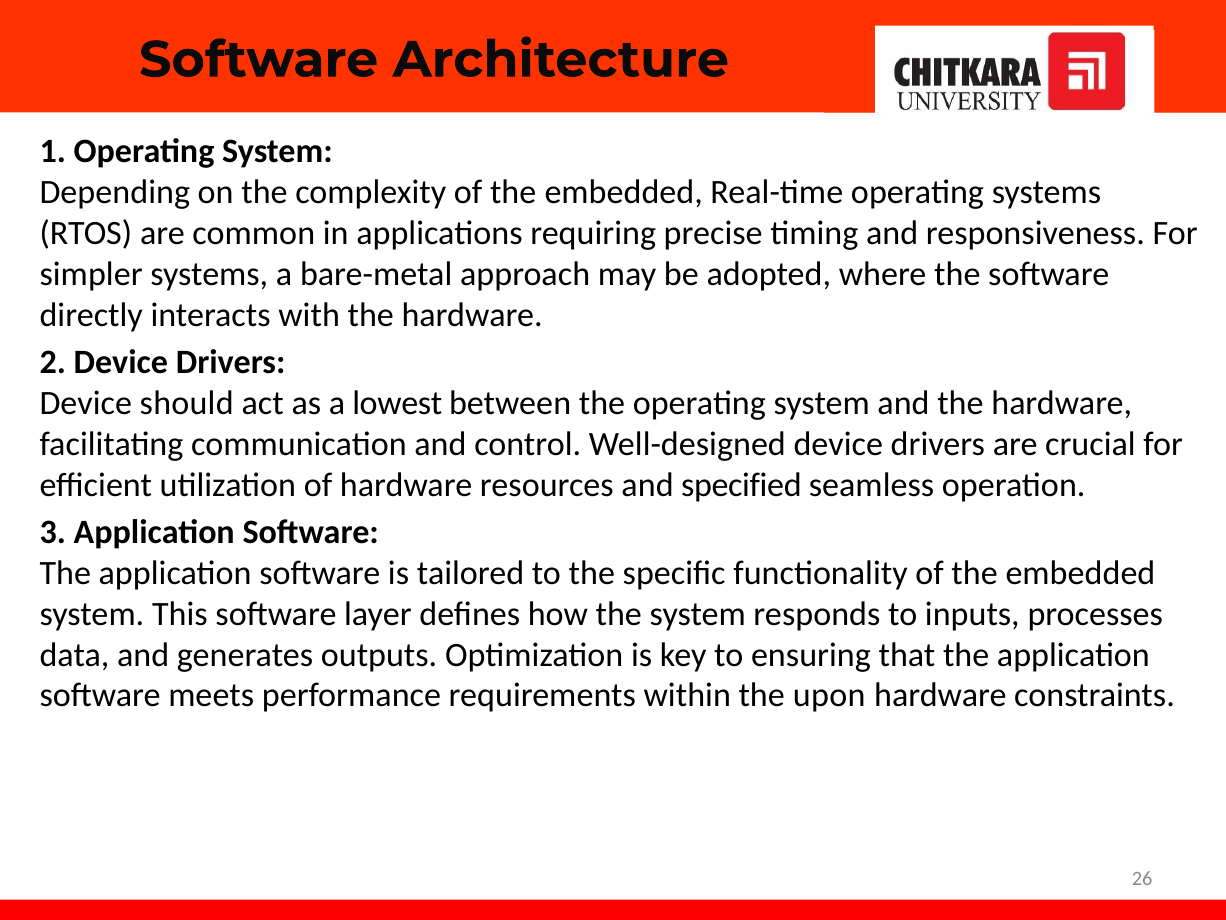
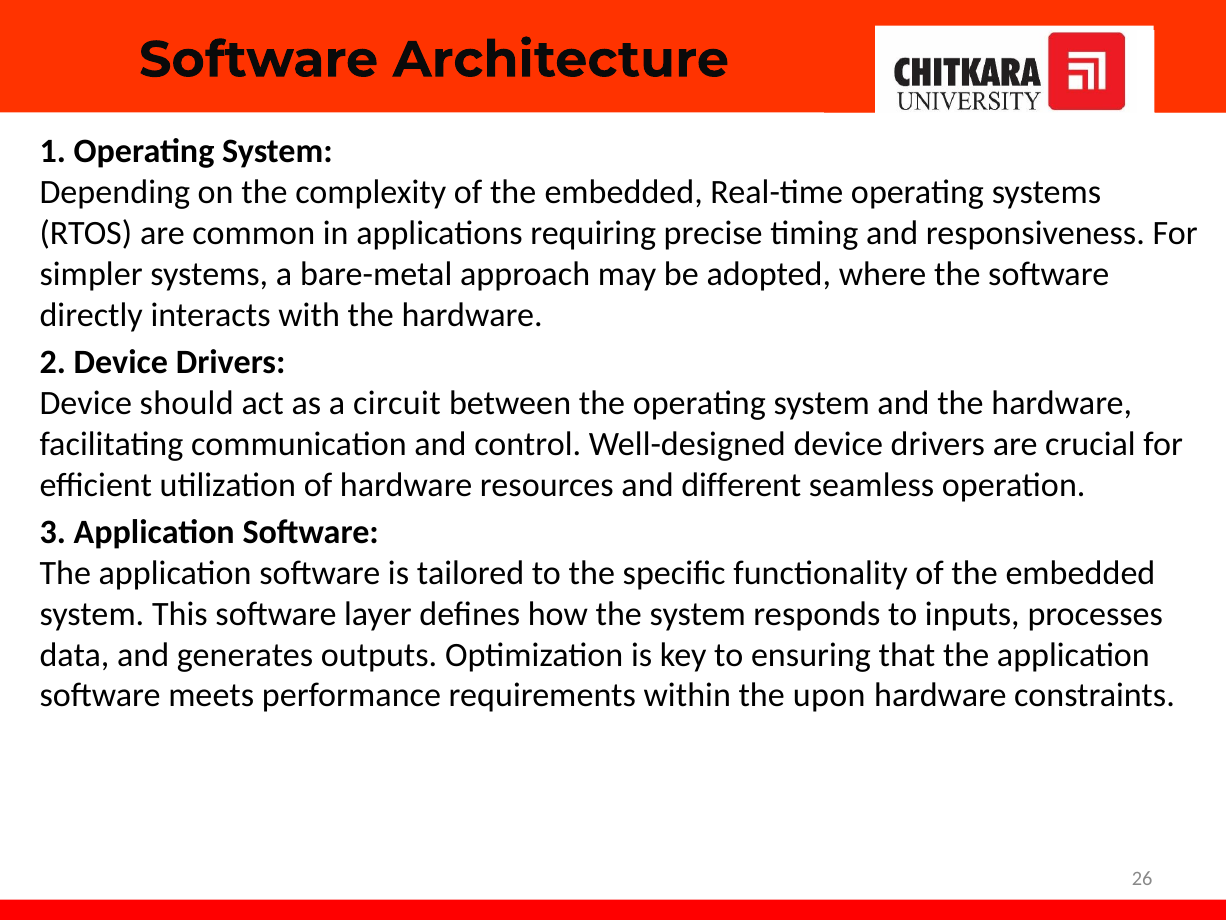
lowest: lowest -> circuit
specified: specified -> different
